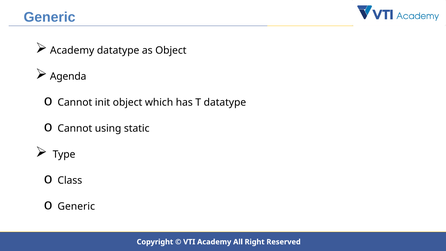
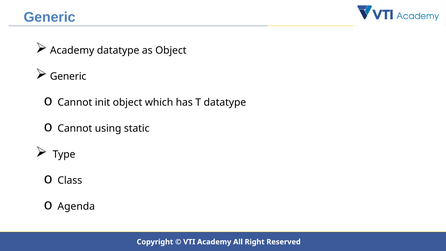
Agenda at (68, 76): Agenda -> Generic
Generic at (76, 206): Generic -> Agenda
